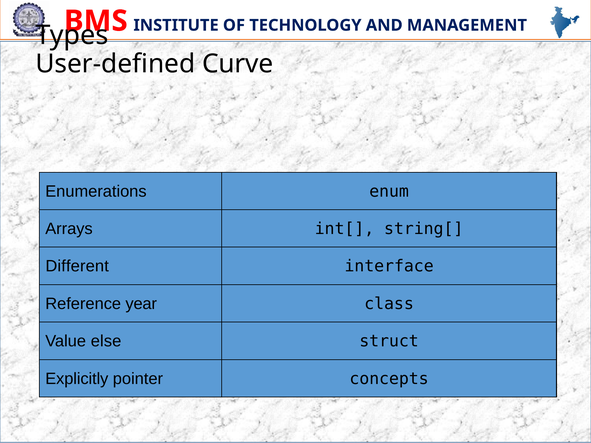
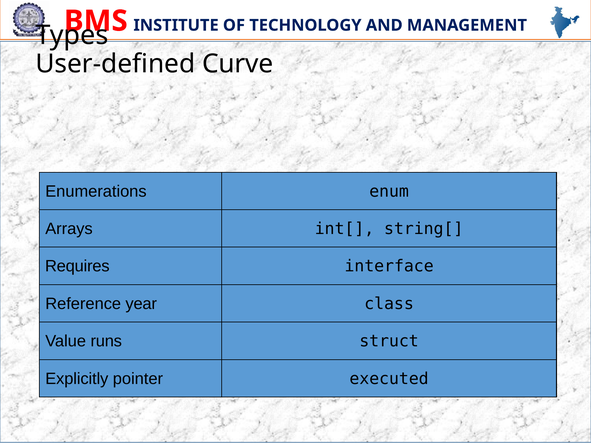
Different: Different -> Requires
else: else -> runs
concepts: concepts -> executed
